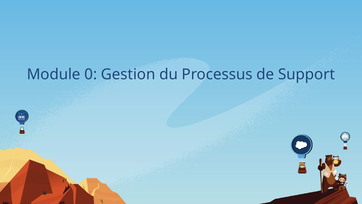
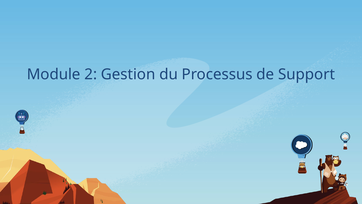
0: 0 -> 2
